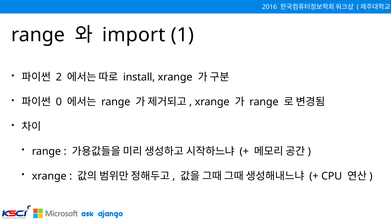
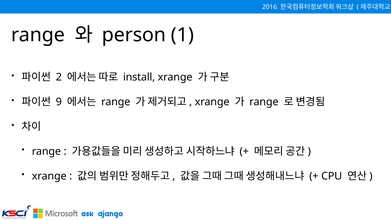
import: import -> person
0: 0 -> 9
